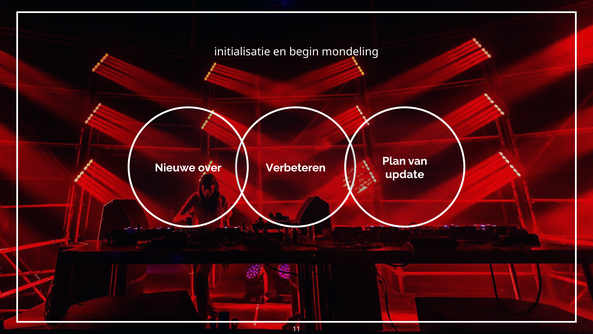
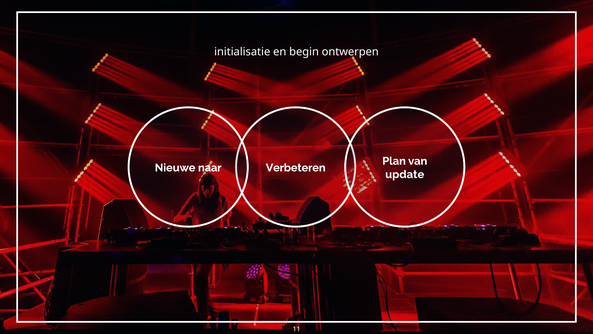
mondeling: mondeling -> ontwerpen
over: over -> naar
